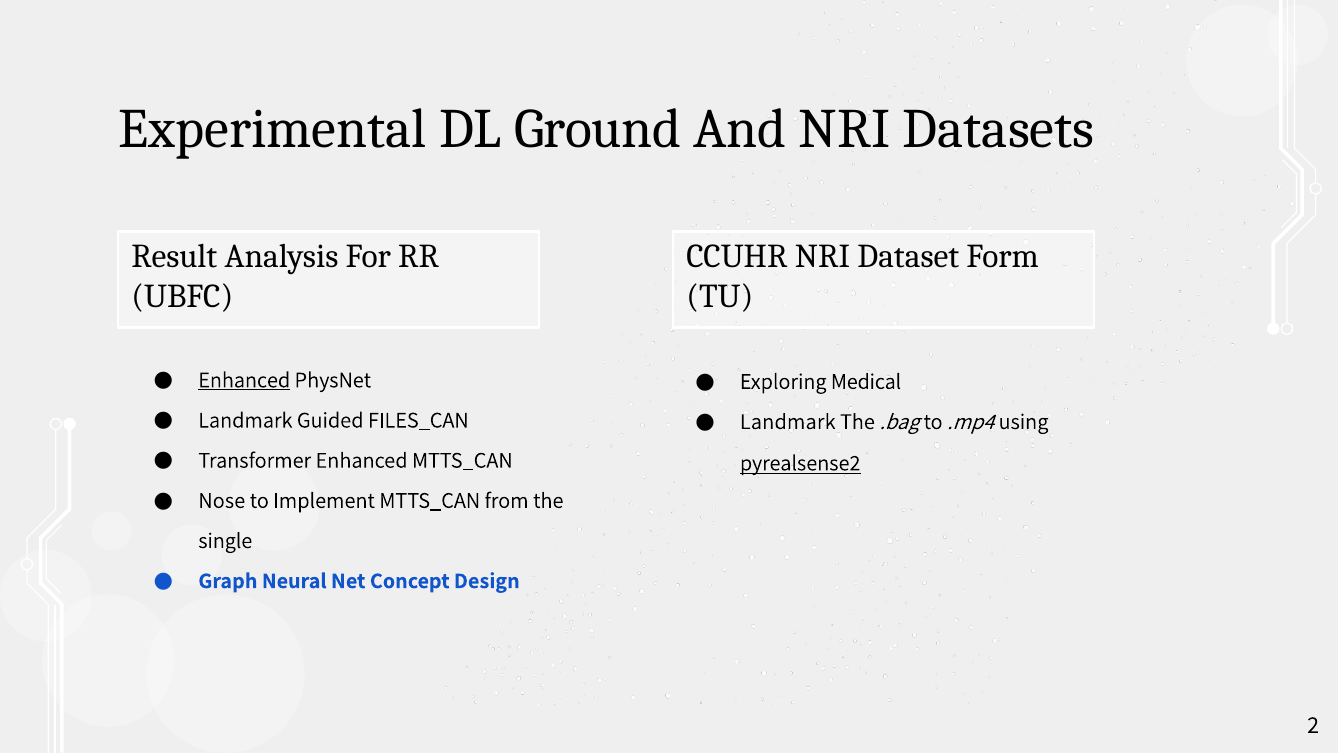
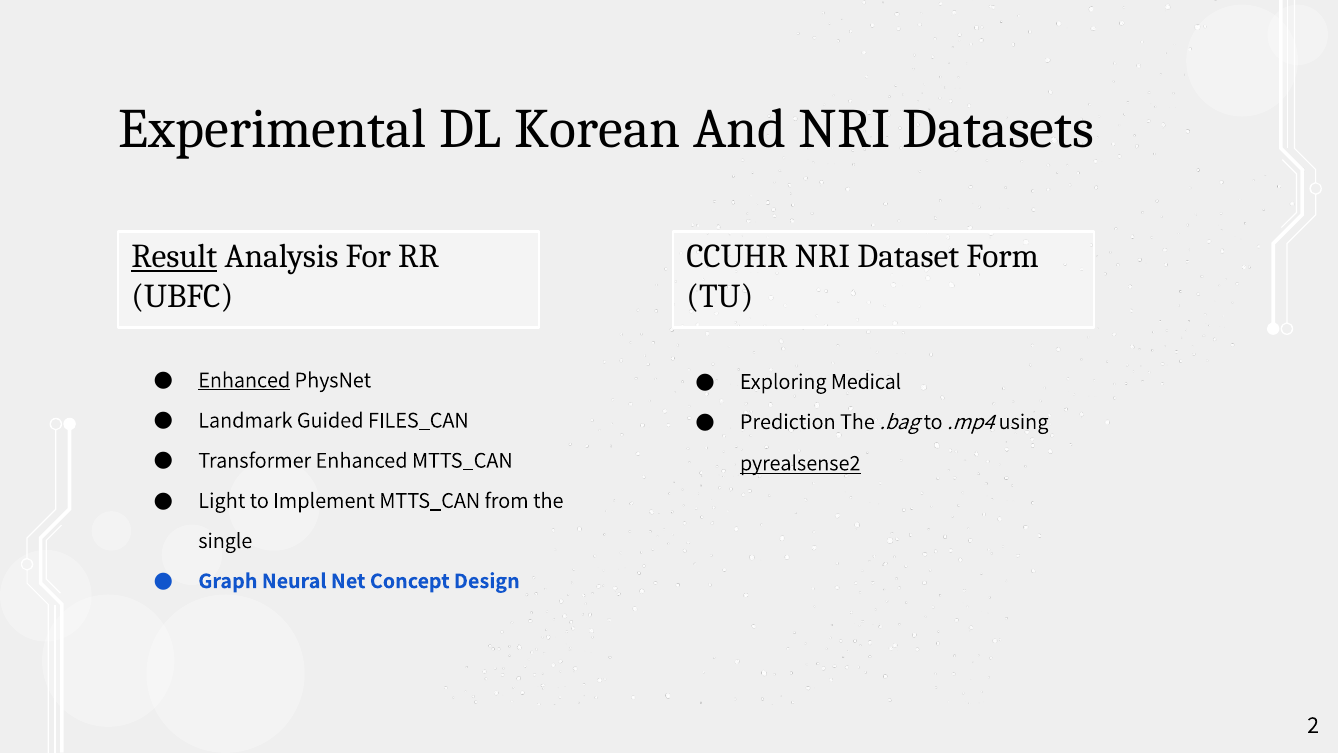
Ground: Ground -> Korean
Result underline: none -> present
Landmark at (788, 421): Landmark -> Prediction
Nose: Nose -> Light
